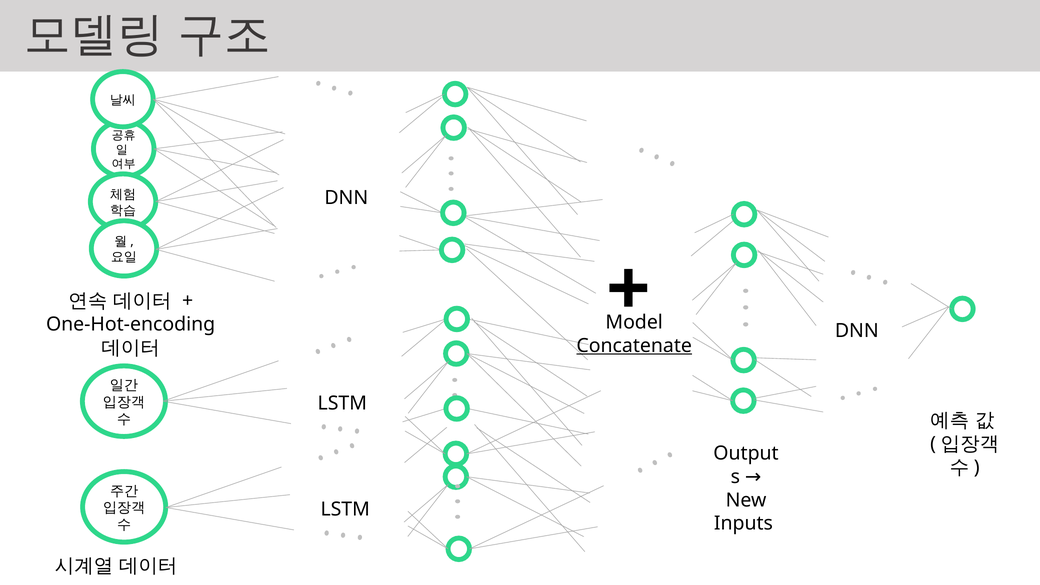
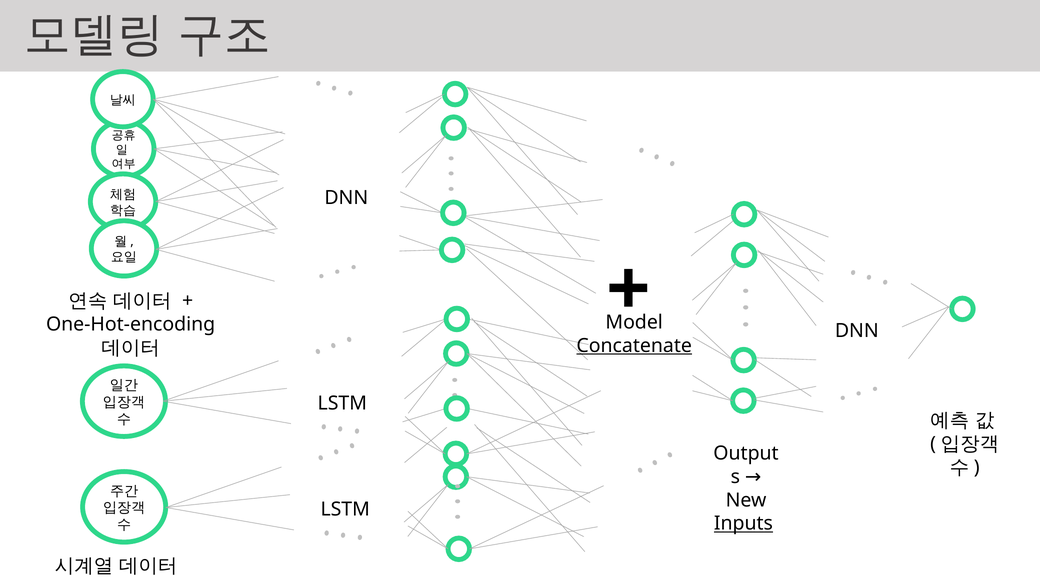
Inputs underline: none -> present
